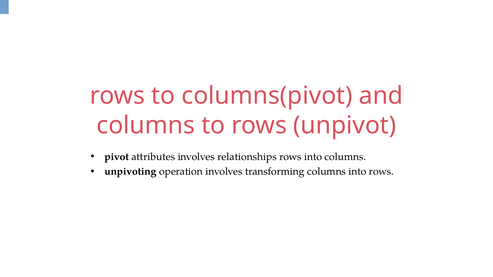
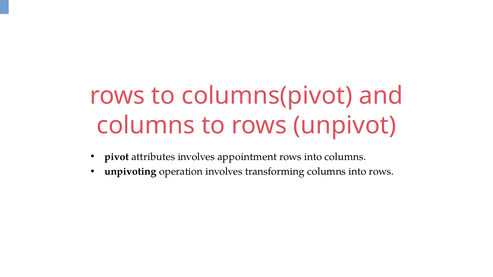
relationships: relationships -> appointment
